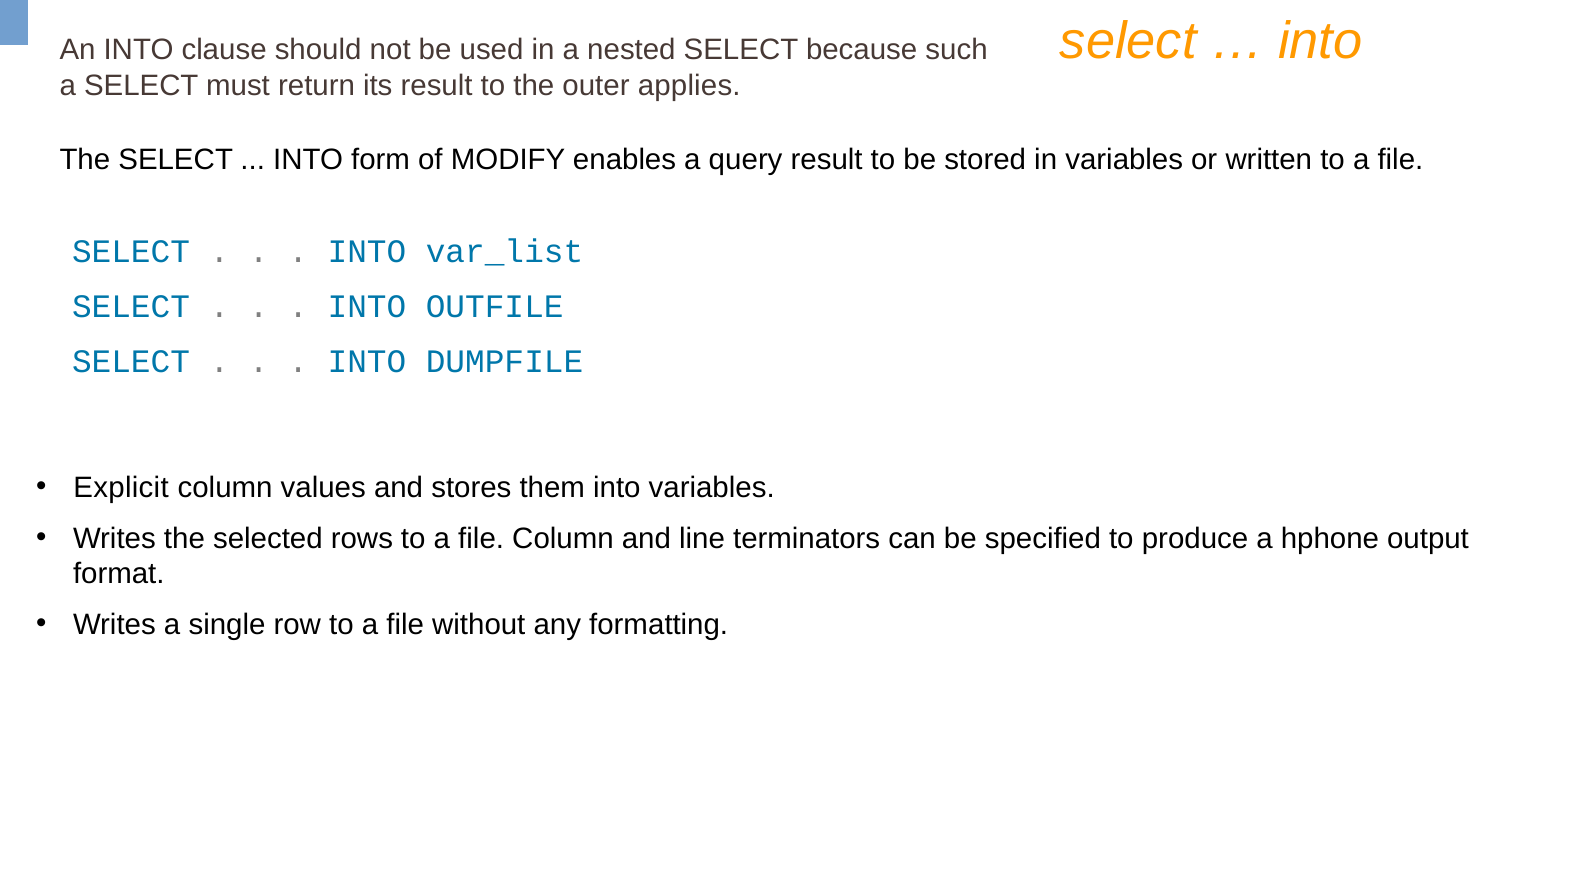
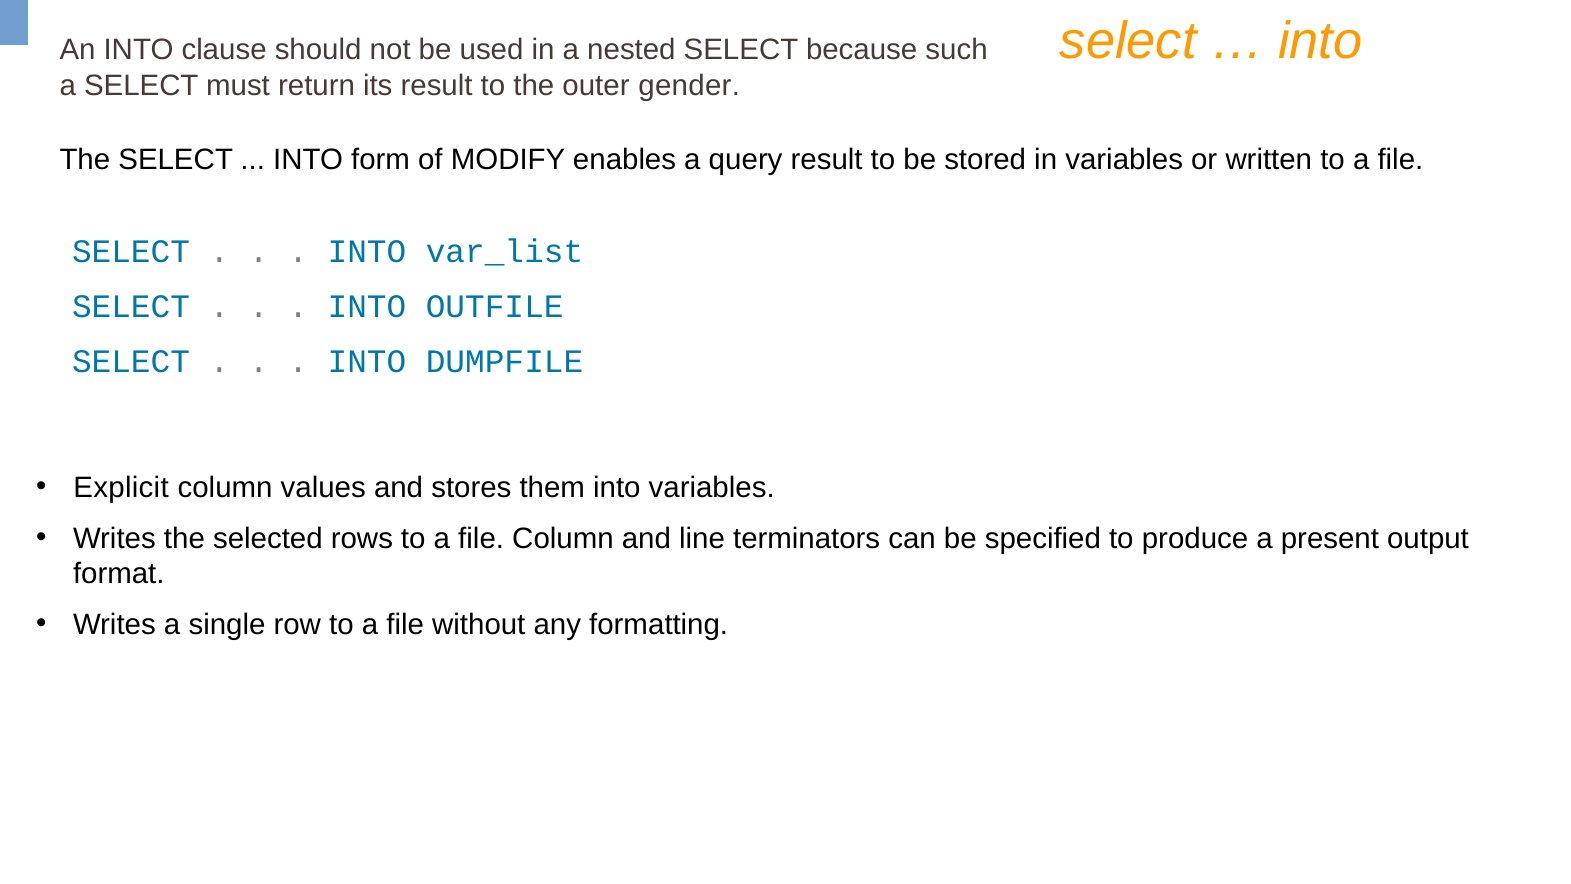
applies: applies -> gender
hphone: hphone -> present
